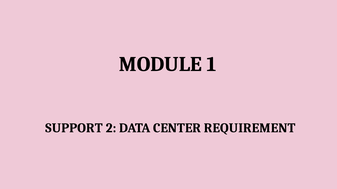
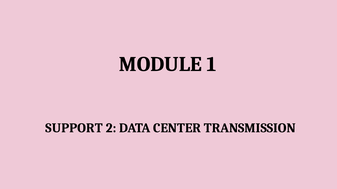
REQUIREMENT: REQUIREMENT -> TRANSMISSION
